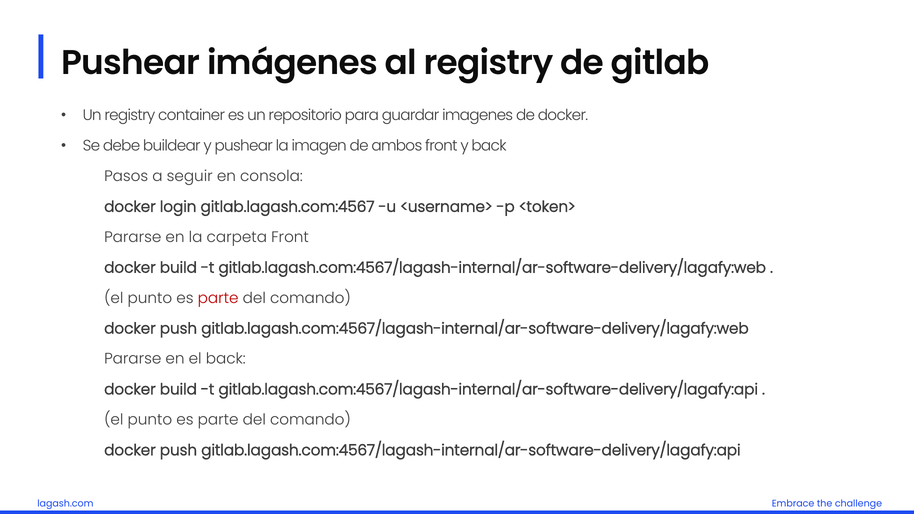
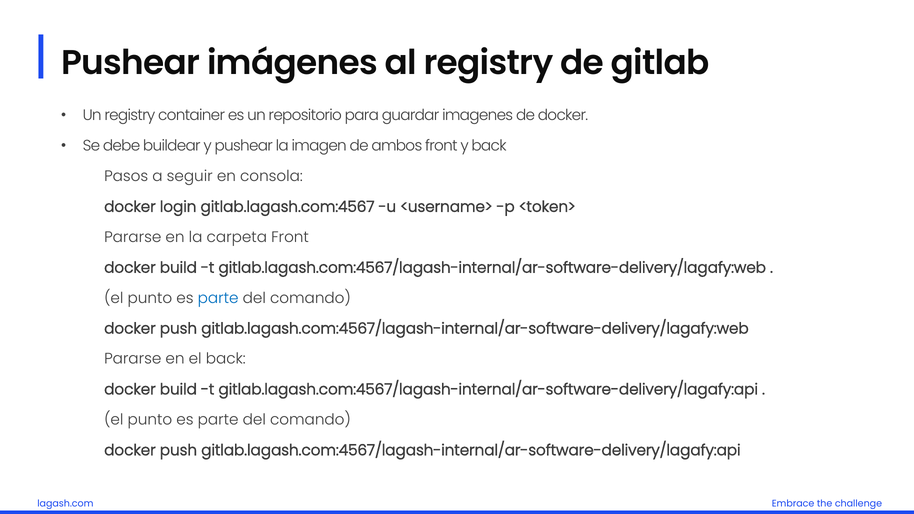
parte at (218, 298) colour: red -> blue
